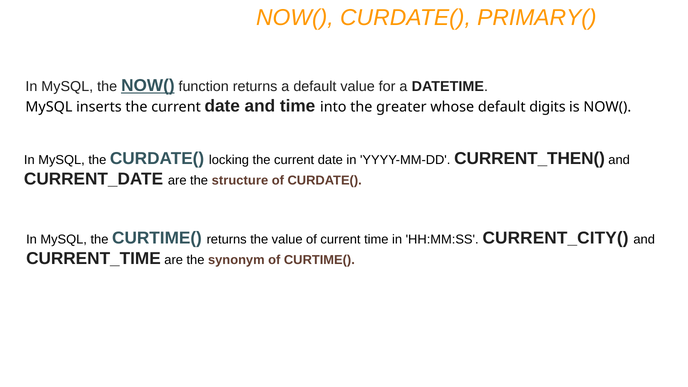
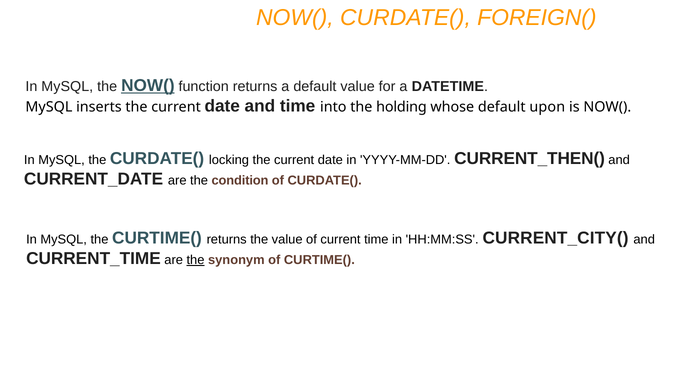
PRIMARY(: PRIMARY( -> FOREIGN(
greater: greater -> holding
digits: digits -> upon
structure: structure -> condition
the at (196, 260) underline: none -> present
